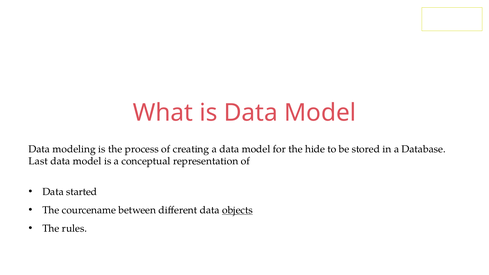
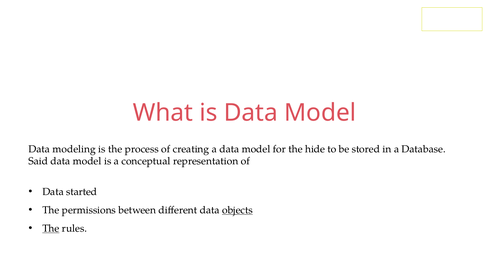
Last: Last -> Said
courcename: courcename -> permissions
The at (51, 228) underline: none -> present
